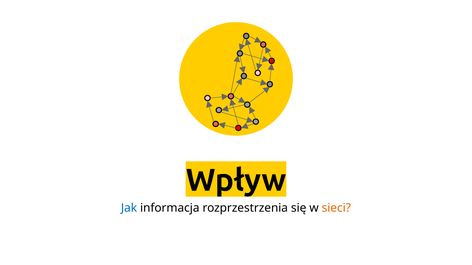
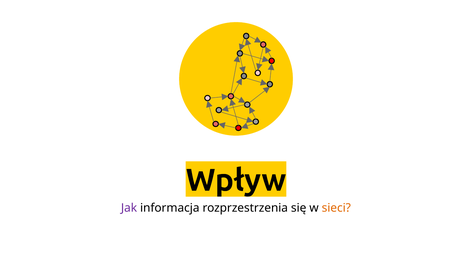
Jak colour: blue -> purple
